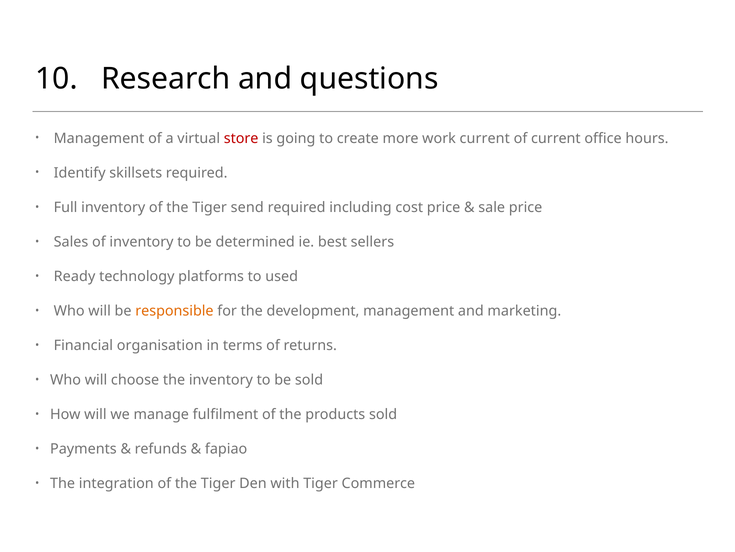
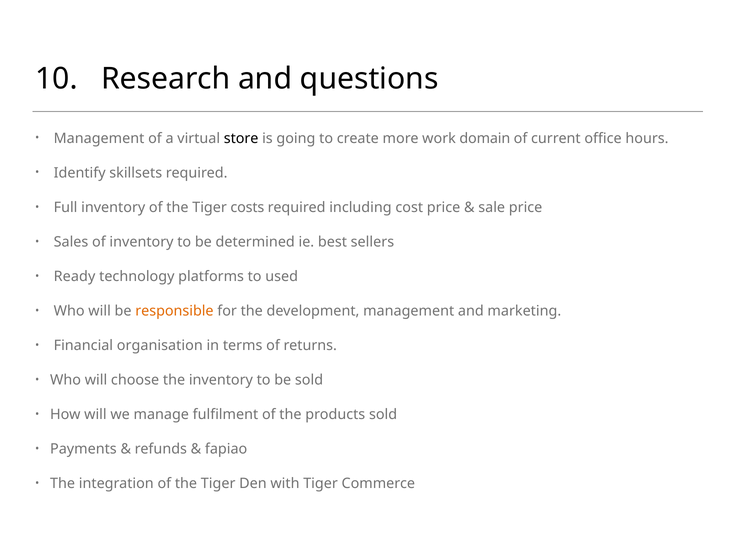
store colour: red -> black
work current: current -> domain
send: send -> costs
